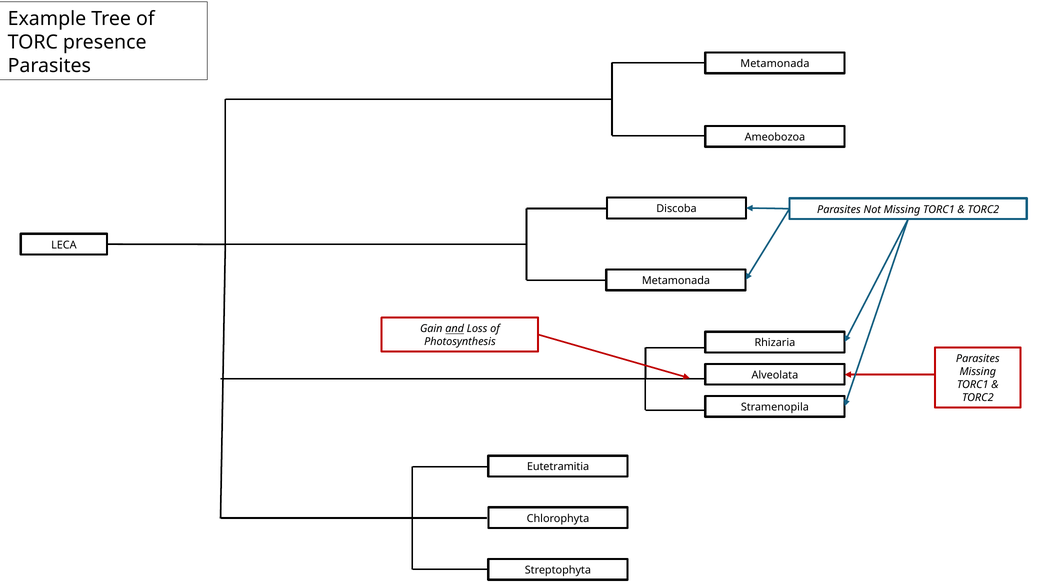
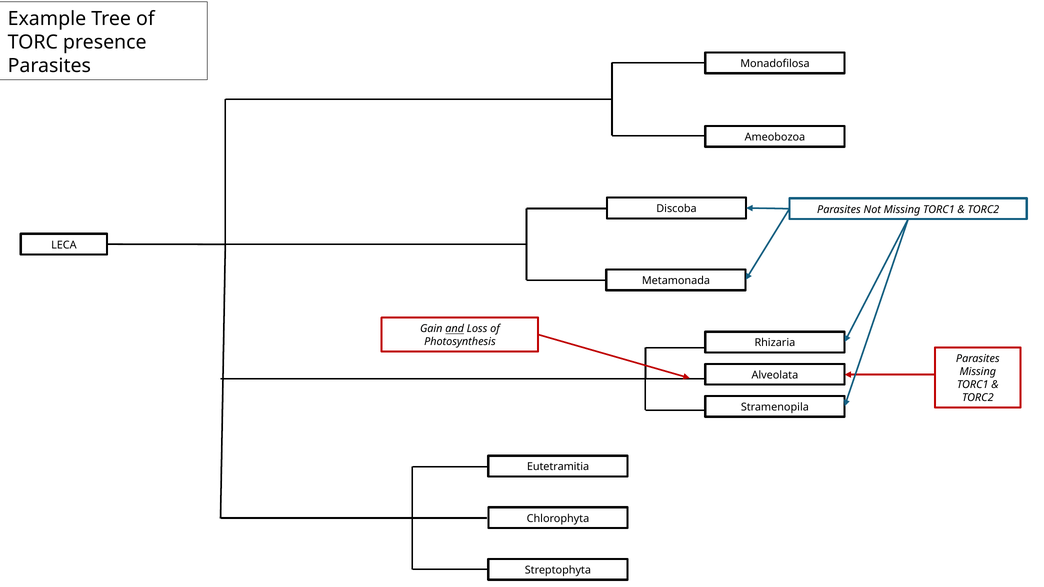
Metamonada at (775, 64): Metamonada -> Monadofilosa
